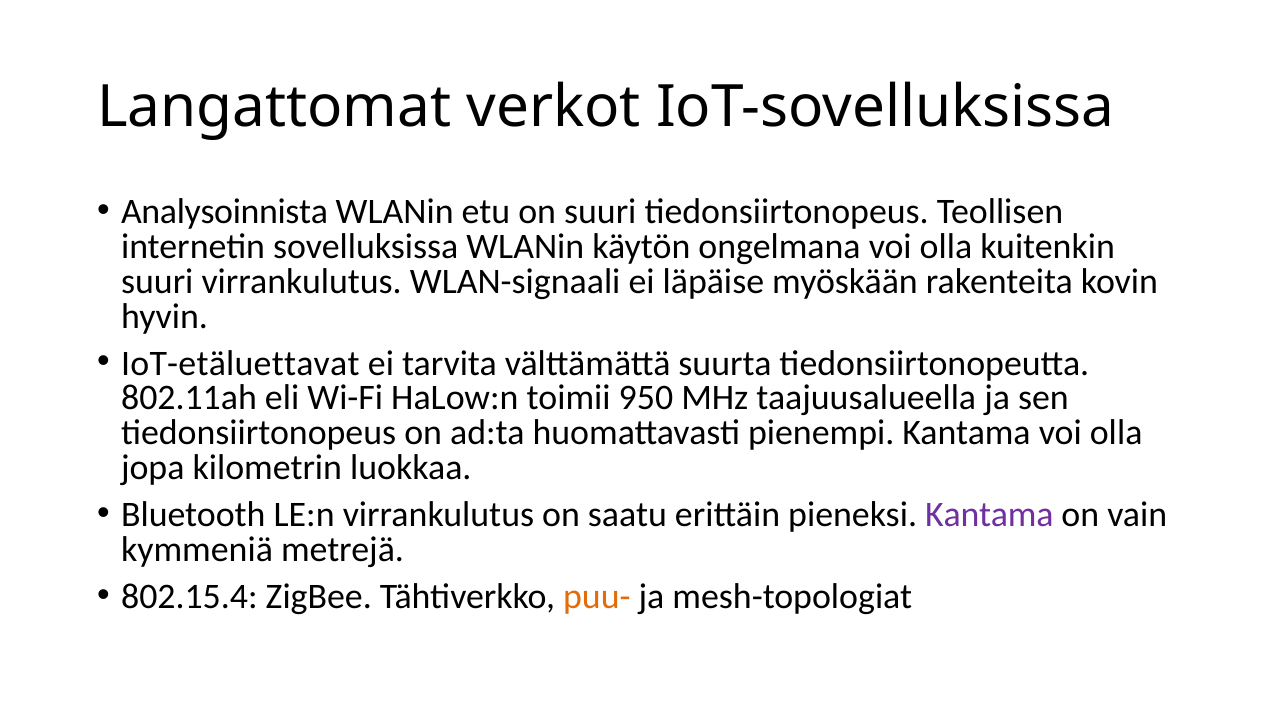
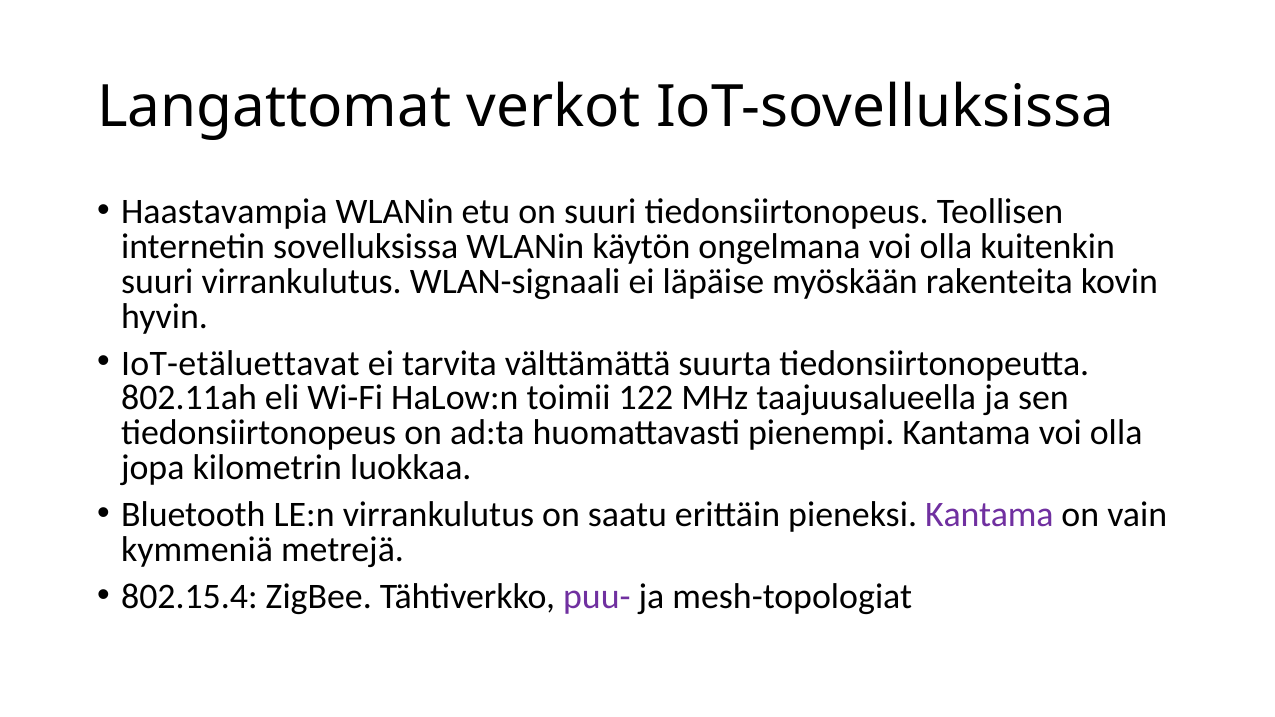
Analysoinnista: Analysoinnista -> Haastavampia
950: 950 -> 122
puu- colour: orange -> purple
